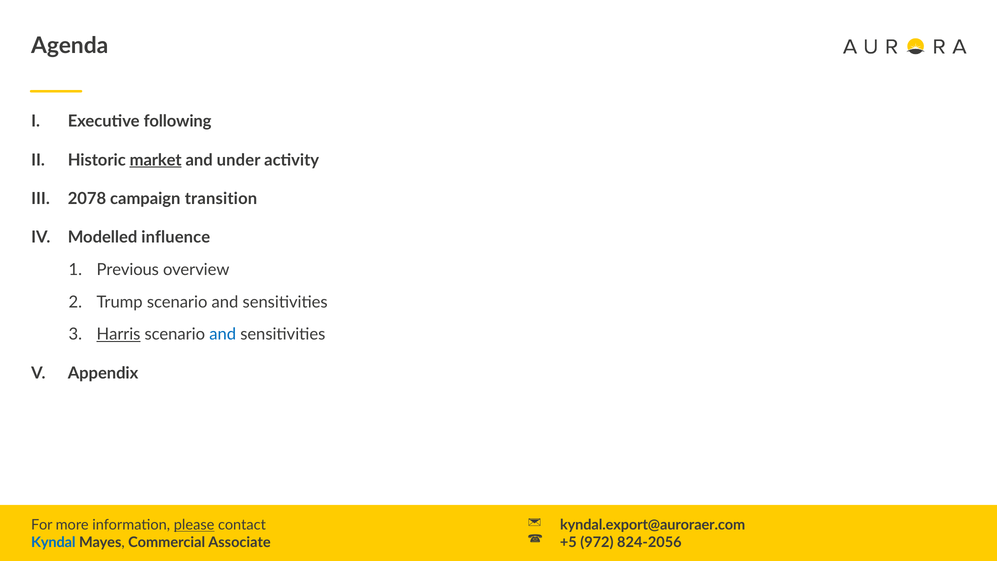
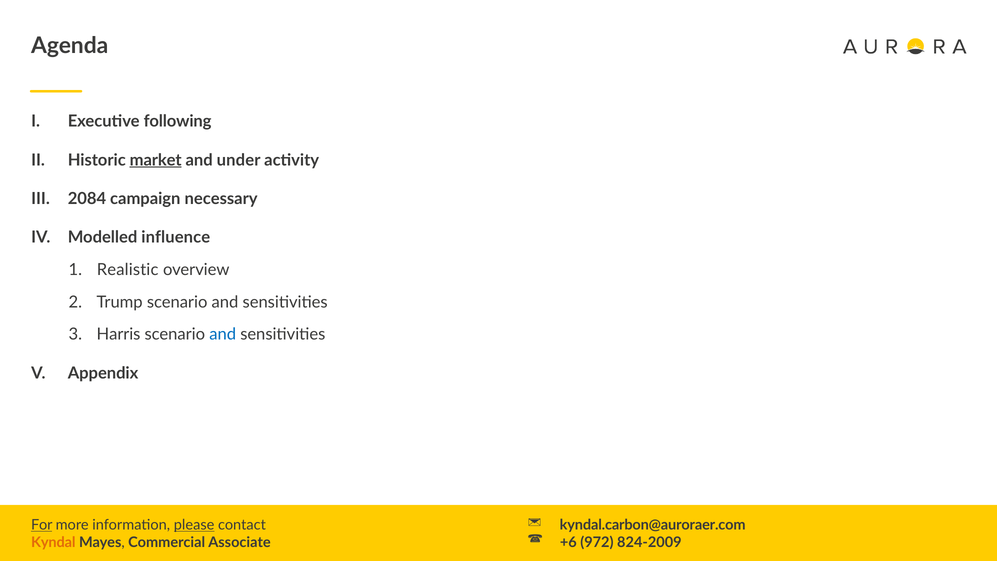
2078: 2078 -> 2084
transition: transition -> necessary
Previous: Previous -> Realistic
Harris underline: present -> none
kyndal.export@auroraer.com: kyndal.export@auroraer.com -> kyndal.carbon@auroraer.com
For underline: none -> present
+5: +5 -> +6
824-2056: 824-2056 -> 824-2009
Kyndal colour: blue -> orange
